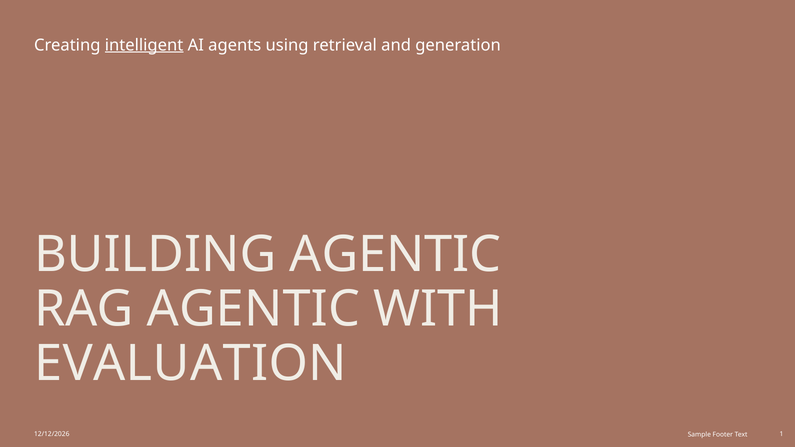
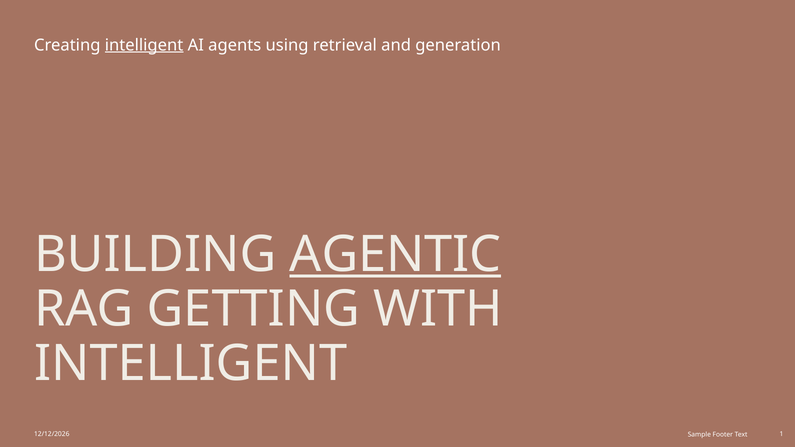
AGENTIC at (395, 255) underline: none -> present
RAG AGENTIC: AGENTIC -> GETTING
EVALUATION at (190, 364): EVALUATION -> INTELLIGENT
